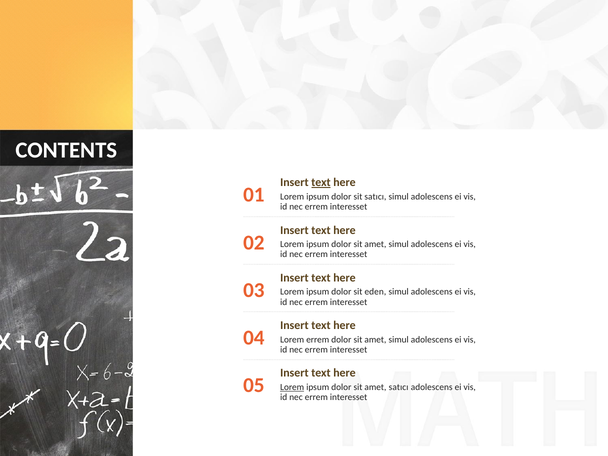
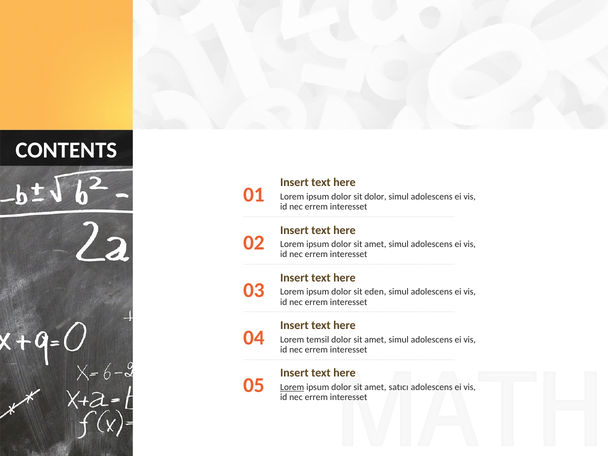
text at (321, 182) underline: present -> none
sit satıcı: satıcı -> dolor
Lorem errem: errem -> temsil
